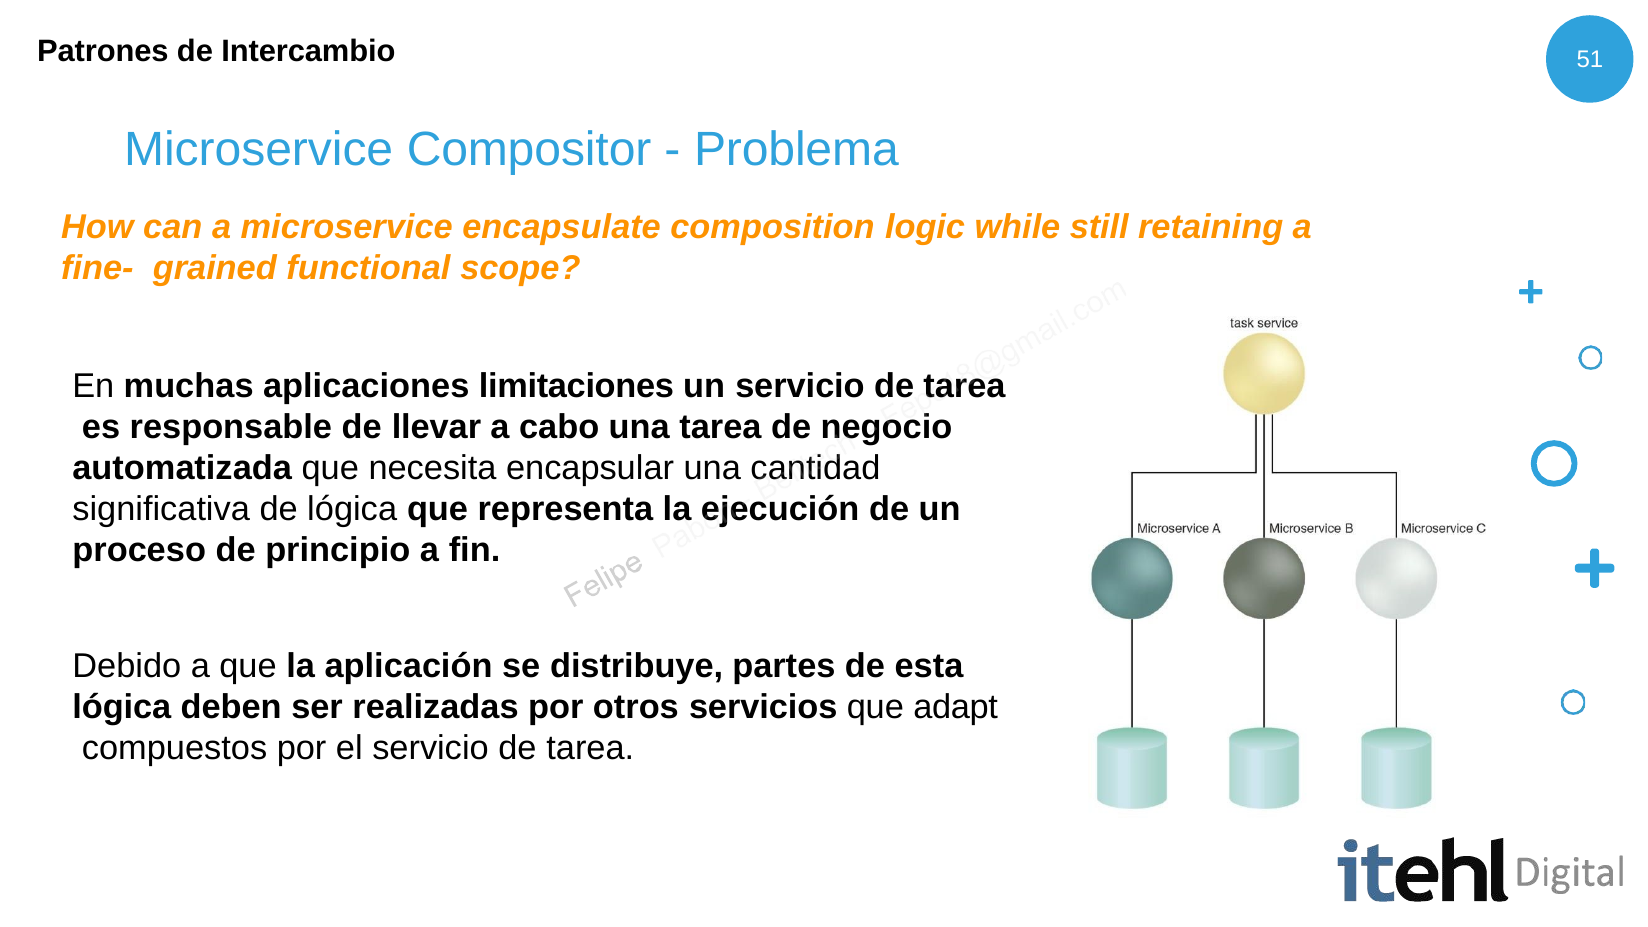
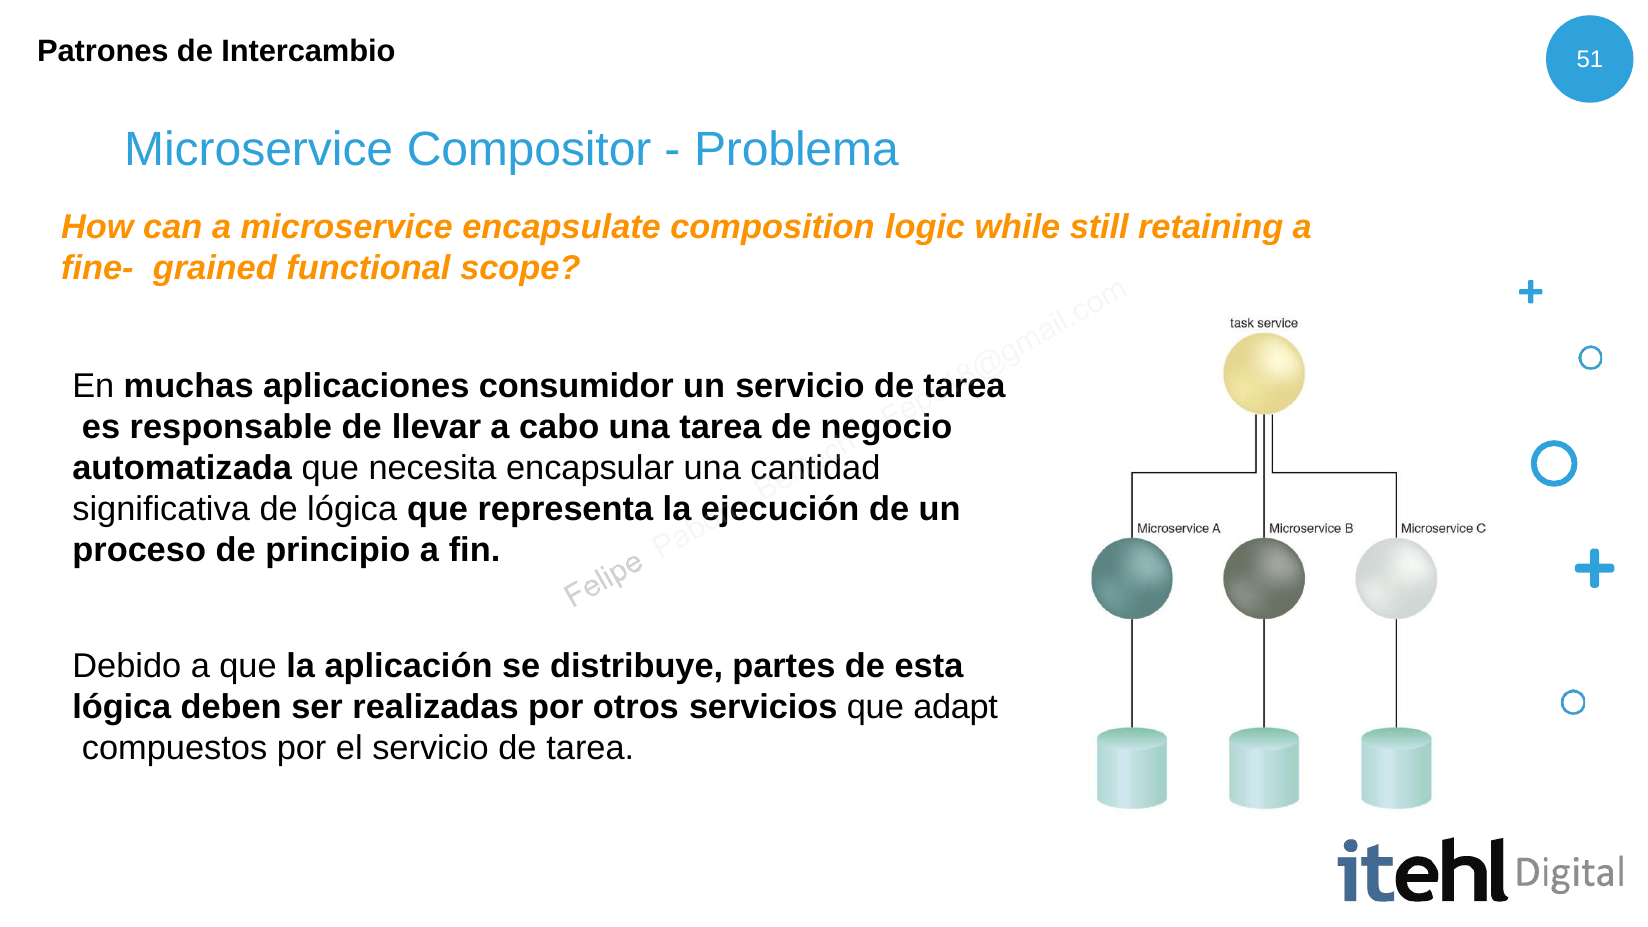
limitaciones: limitaciones -> consumidor
